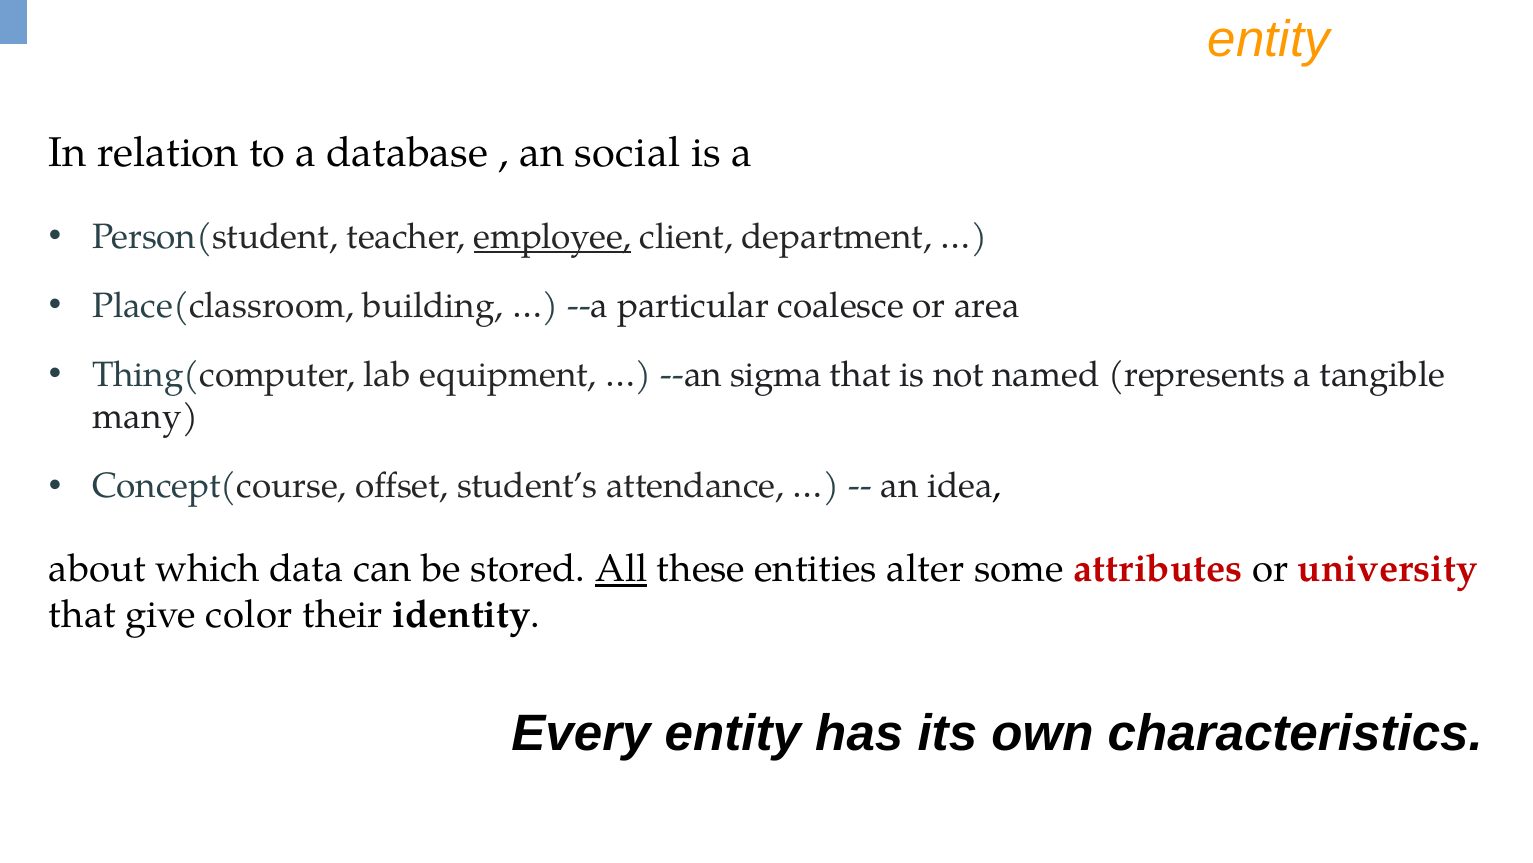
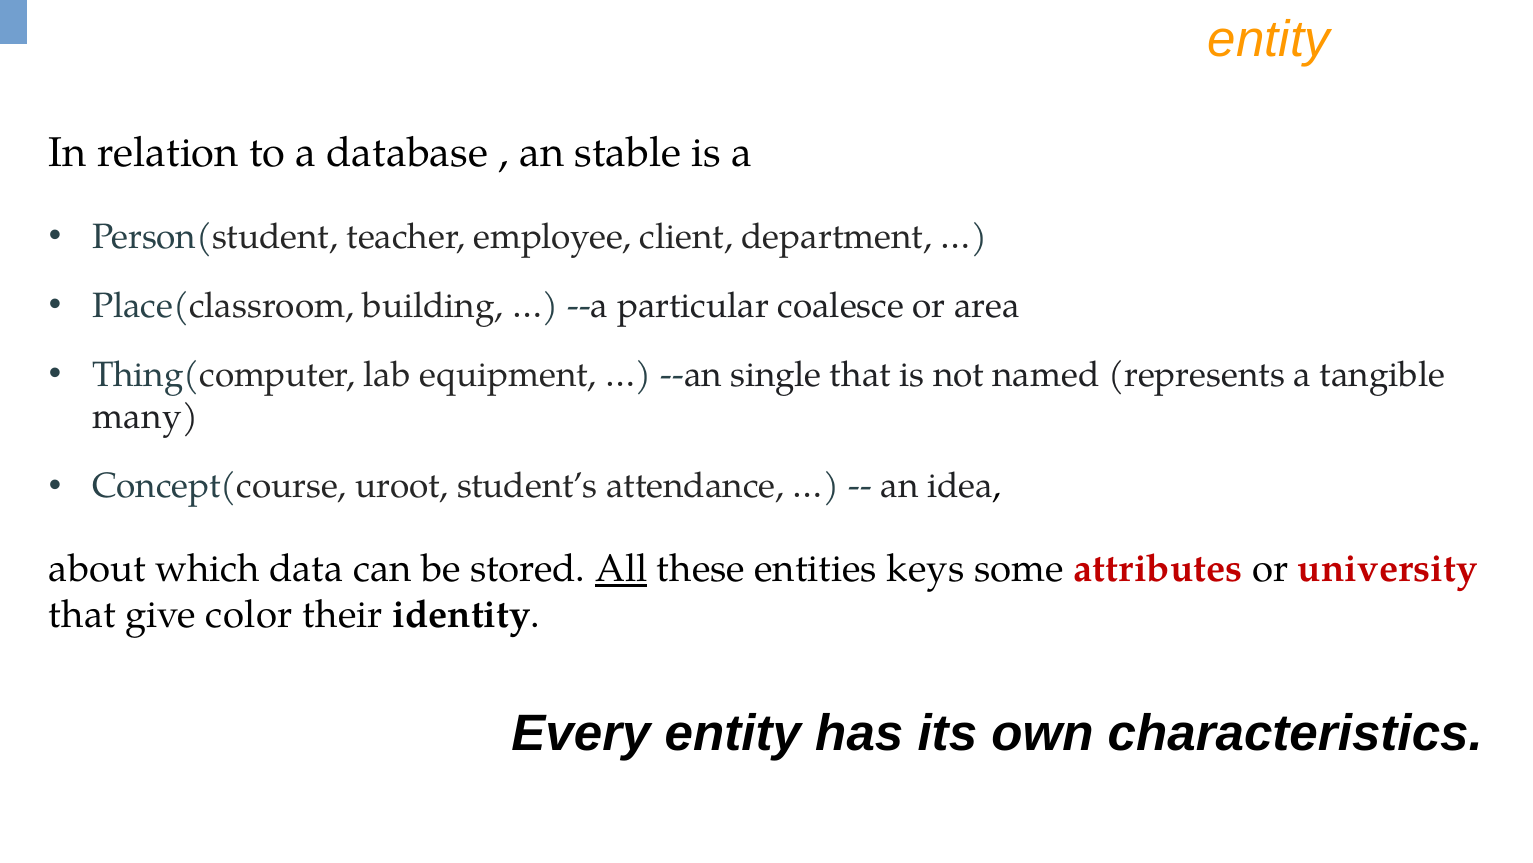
social: social -> stable
employee underline: present -> none
sigma: sigma -> single
offset: offset -> uroot
alter: alter -> keys
